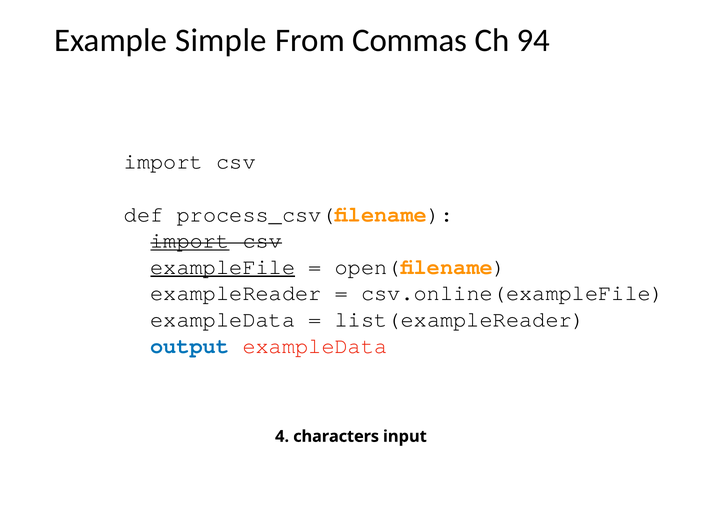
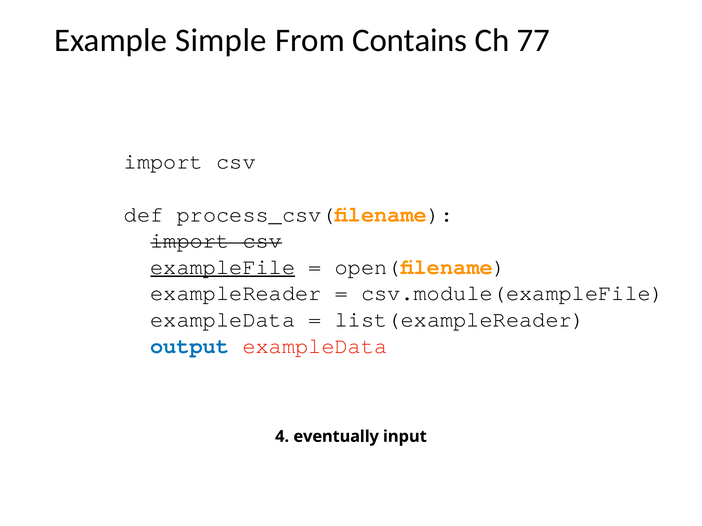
Commas: Commas -> Contains
94: 94 -> 77
import at (190, 241) underline: present -> none
csv.online(exampleFile: csv.online(exampleFile -> csv.module(exampleFile
characters: characters -> eventually
